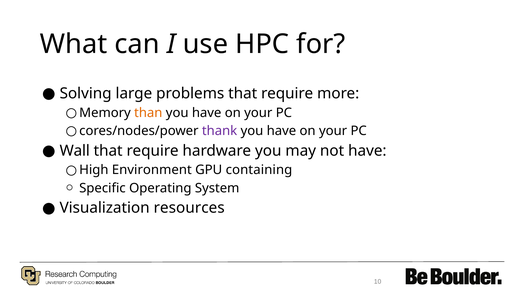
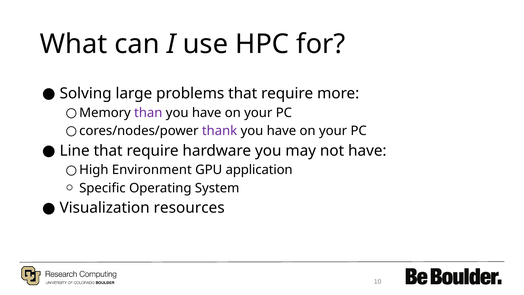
than colour: orange -> purple
Wall: Wall -> Line
containing: containing -> application
